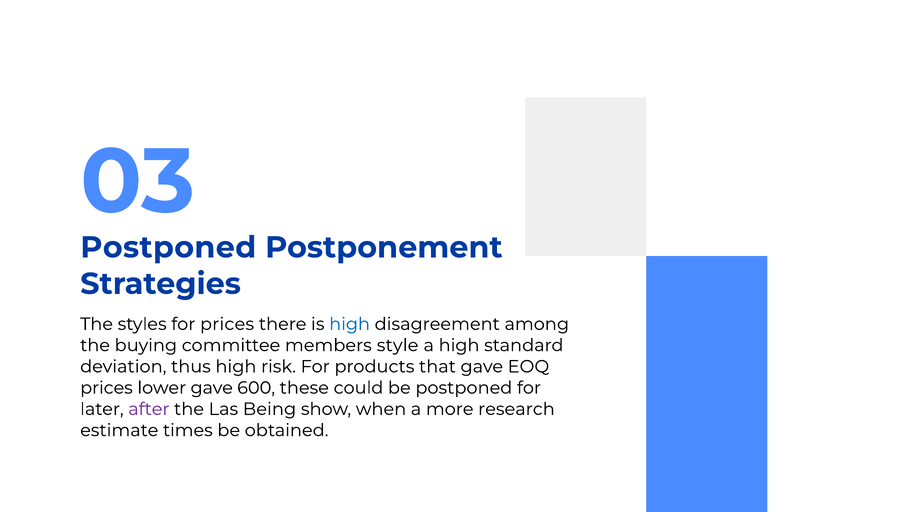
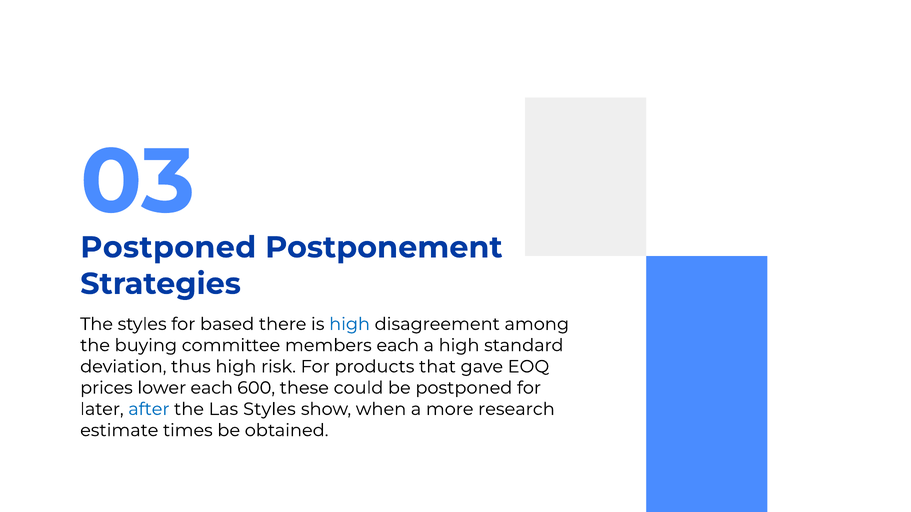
for prices: prices -> based
members style: style -> each
lower gave: gave -> each
after colour: purple -> blue
Las Being: Being -> Styles
